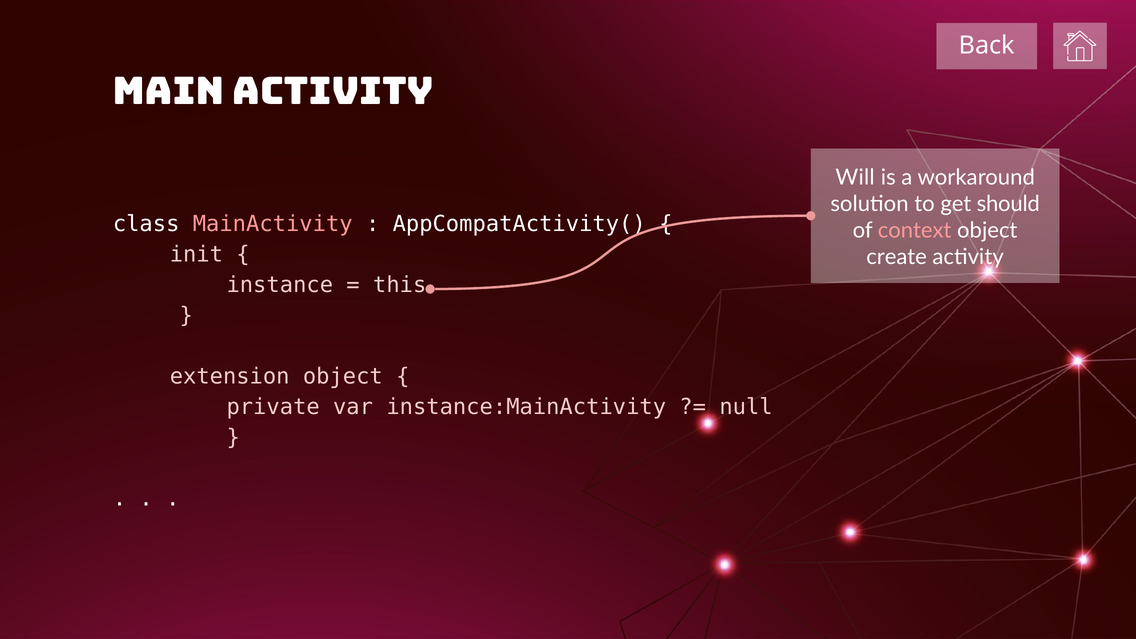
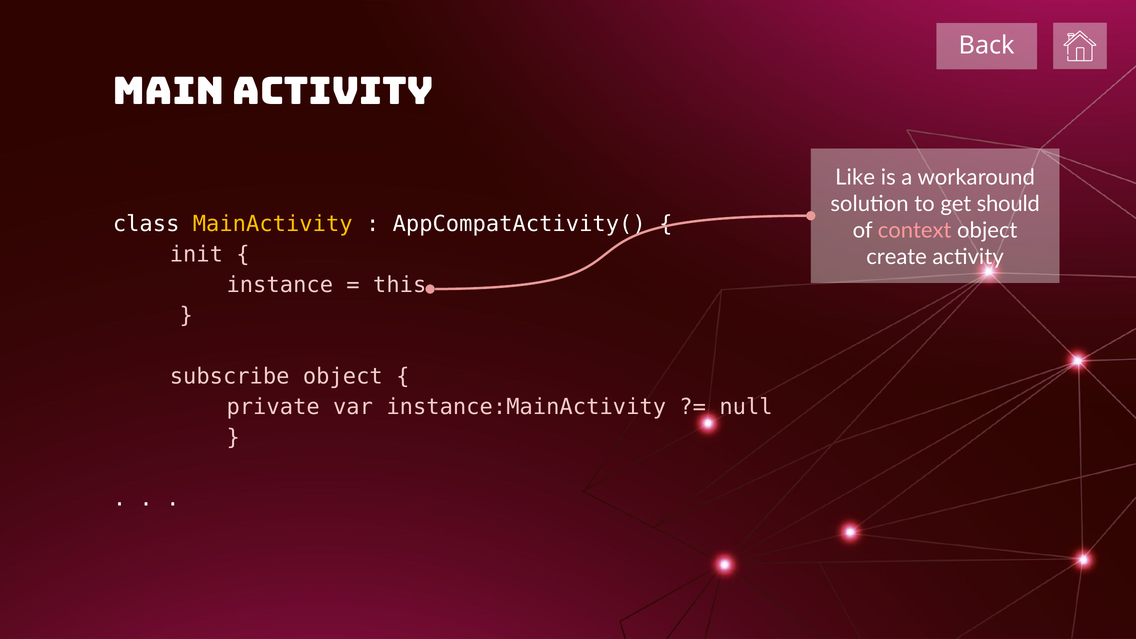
Will: Will -> Like
MainActivity colour: pink -> yellow
extension: extension -> subscribe
